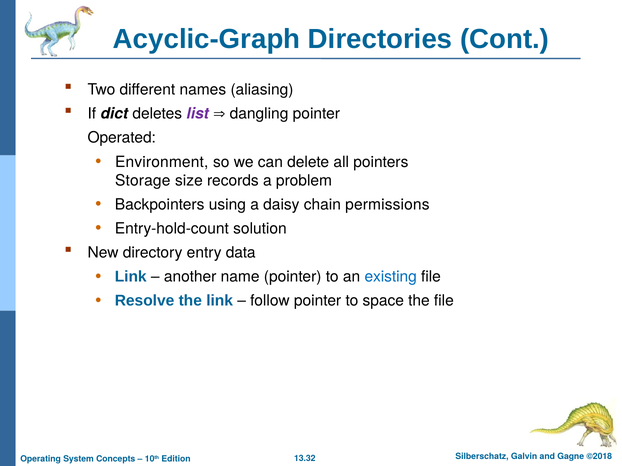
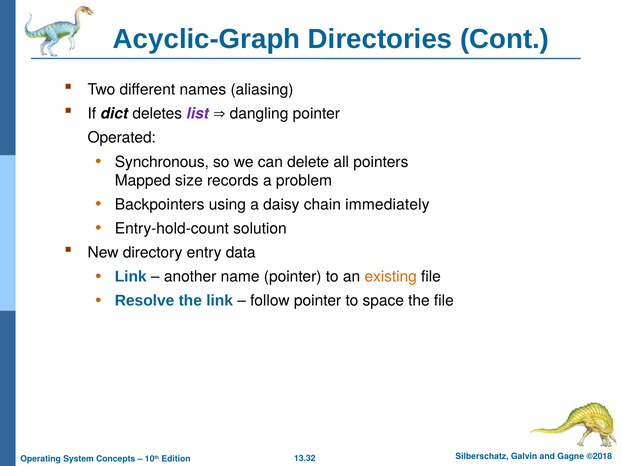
Environment: Environment -> Synchronous
Storage: Storage -> Mapped
permissions: permissions -> immediately
existing colour: blue -> orange
